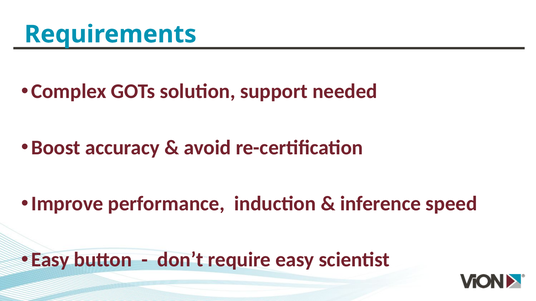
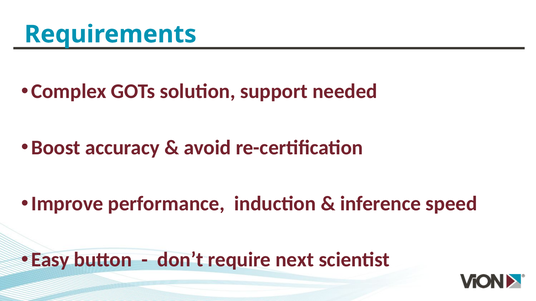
require easy: easy -> next
